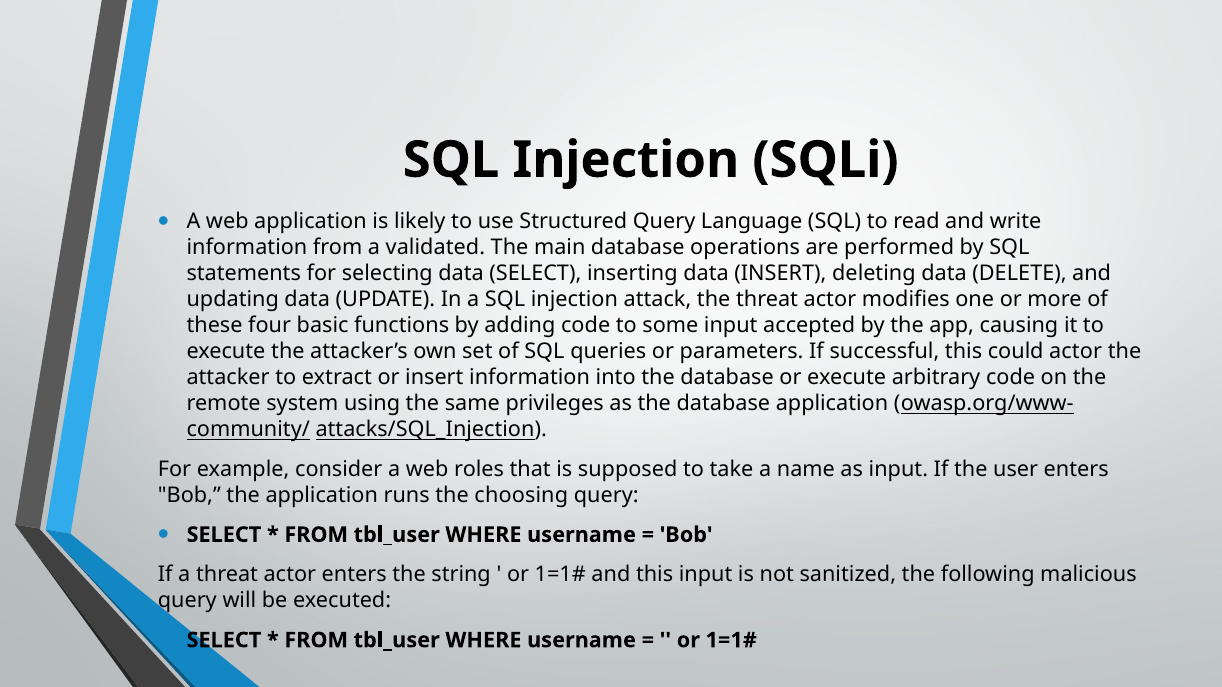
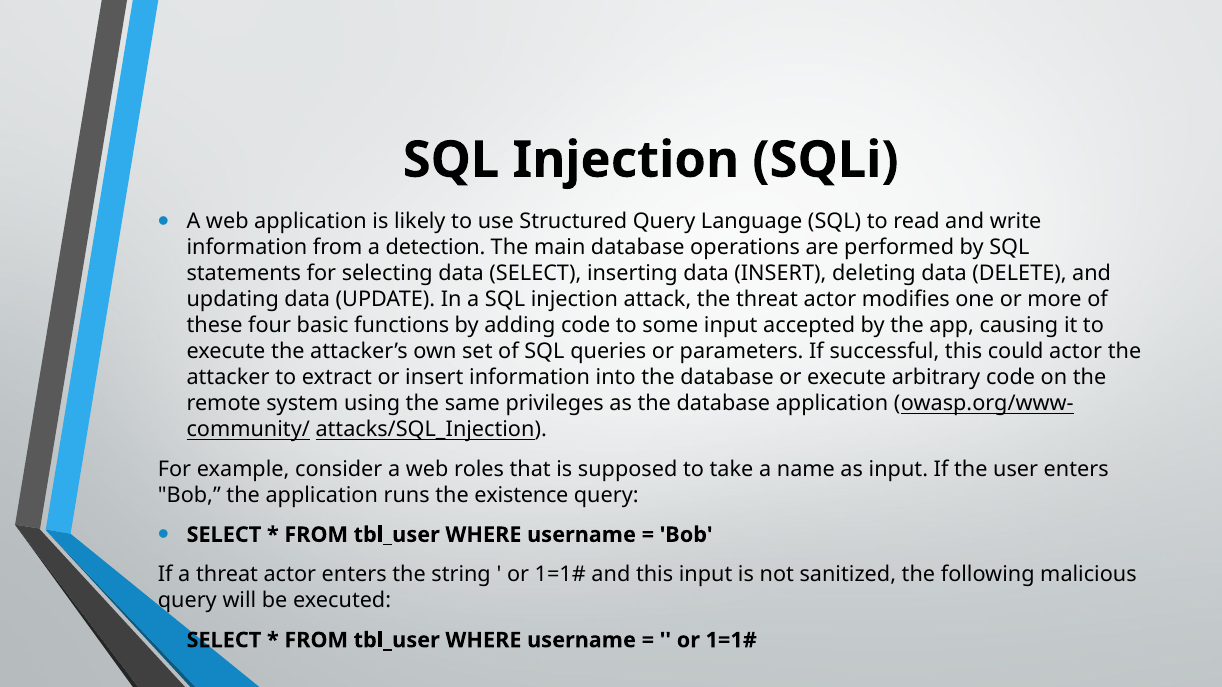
validated: validated -> detection
choosing: choosing -> existence
